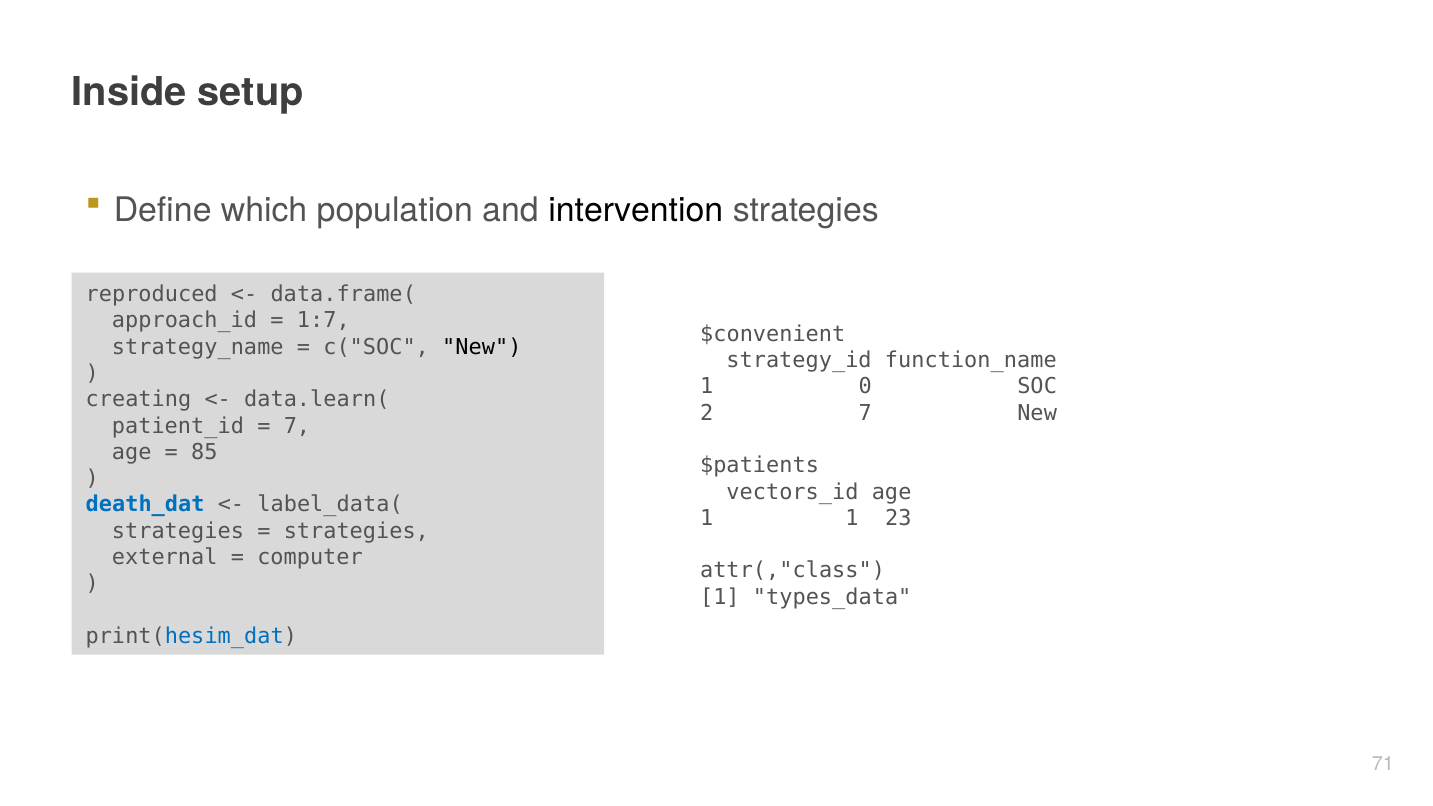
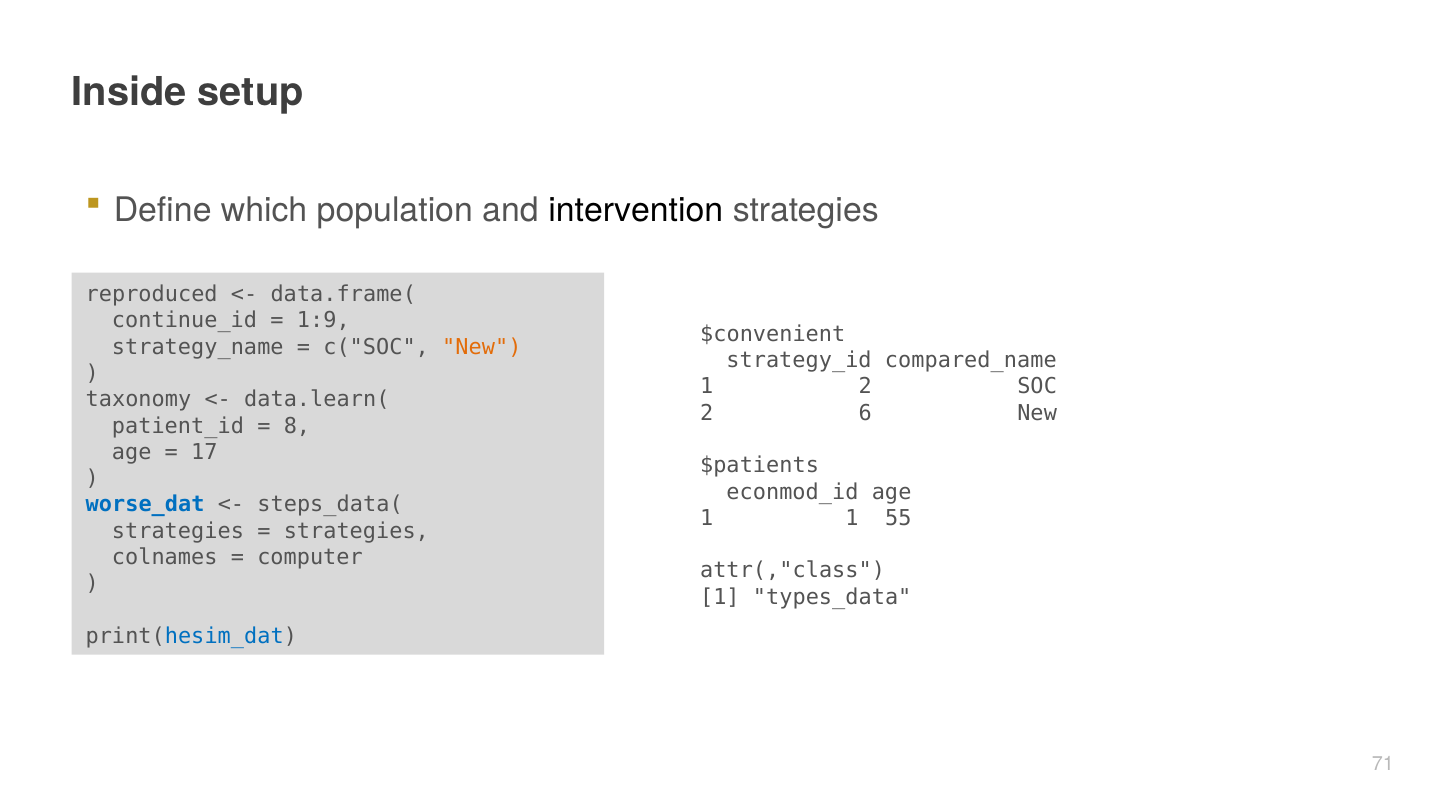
approach_id: approach_id -> continue_id
1:7: 1:7 -> 1:9
New at (482, 347) colour: black -> orange
function_name: function_name -> compared_name
1 0: 0 -> 2
creating: creating -> taxonomy
2 7: 7 -> 6
7 at (297, 426): 7 -> 8
85: 85 -> 17
vectors_id: vectors_id -> econmod_id
death_dat: death_dat -> worse_dat
label_data(: label_data( -> steps_data(
23: 23 -> 55
external: external -> colnames
